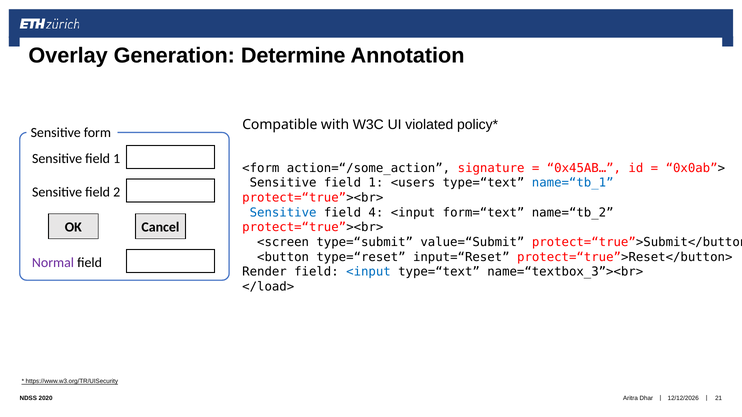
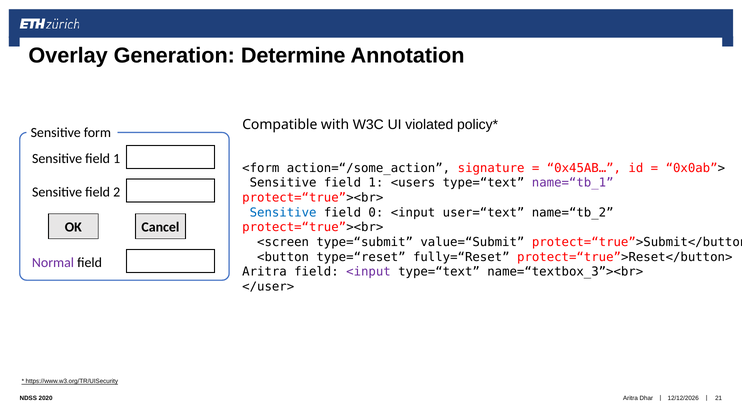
name=“tb_1 colour: blue -> purple
4: 4 -> 0
form=“text: form=“text -> user=“text
input=“Reset: input=“Reset -> fully=“Reset
Render at (265, 272): Render -> Aritra
<input at (369, 272) colour: blue -> purple
</load>: </load> -> </user>
